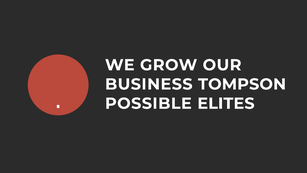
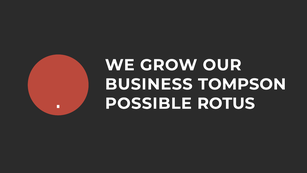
ELITES: ELITES -> ROTUS
